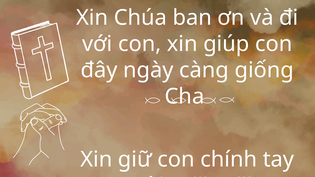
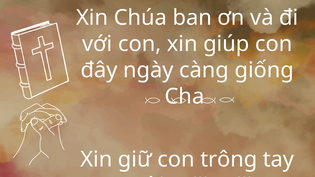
chính: chính -> trông
